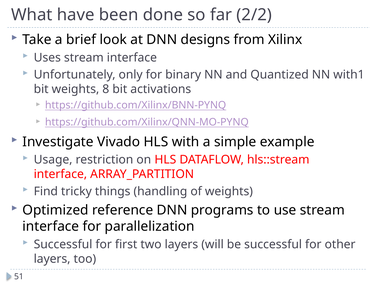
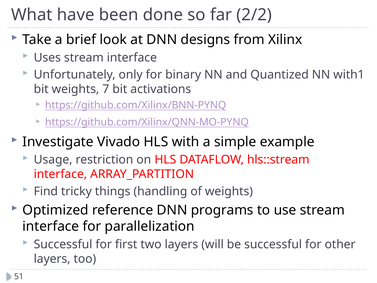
8: 8 -> 7
